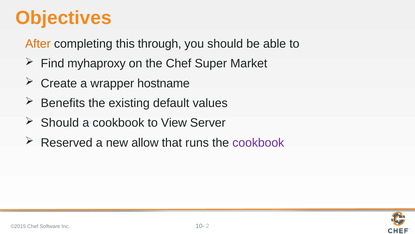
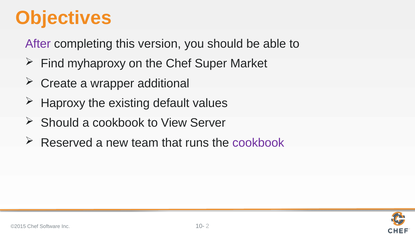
After colour: orange -> purple
through: through -> version
hostname: hostname -> additional
Benefits: Benefits -> Haproxy
allow: allow -> team
